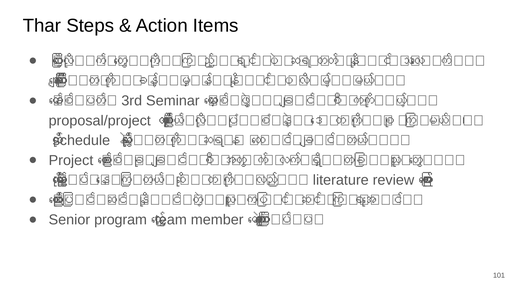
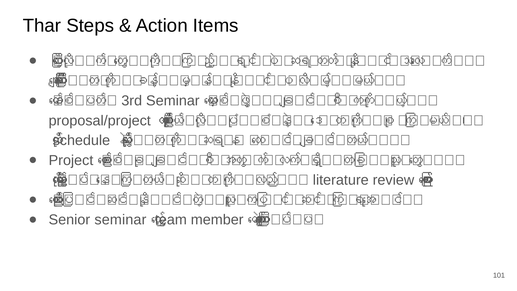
Senior program: program -> seminar
